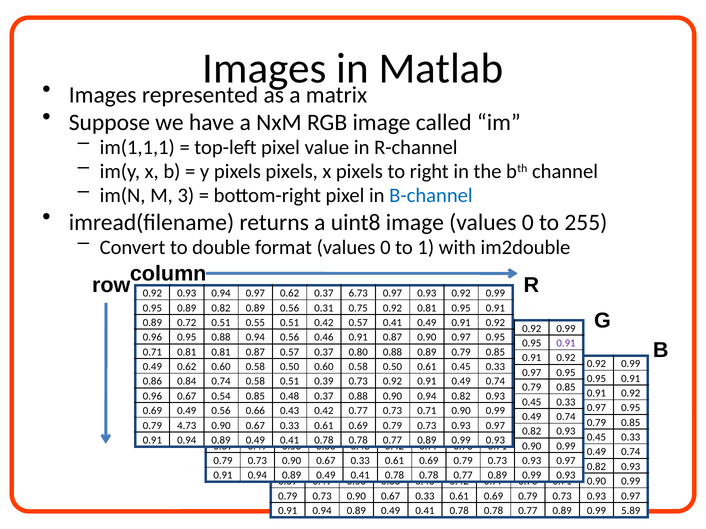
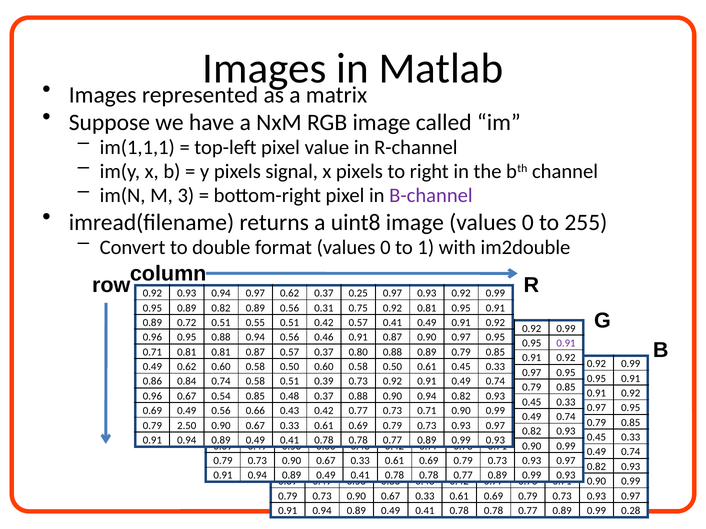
pixels pixels: pixels -> signal
B-channel colour: blue -> purple
6.73: 6.73 -> 0.25
4.73: 4.73 -> 2.50
5.89: 5.89 -> 0.28
